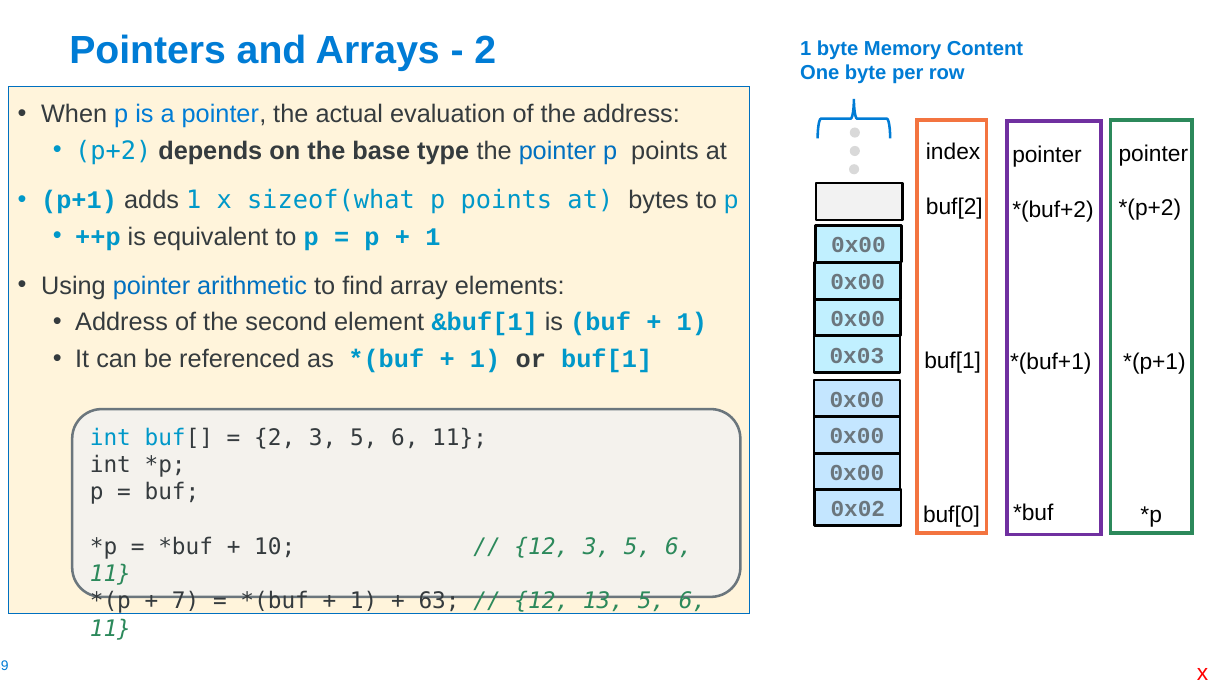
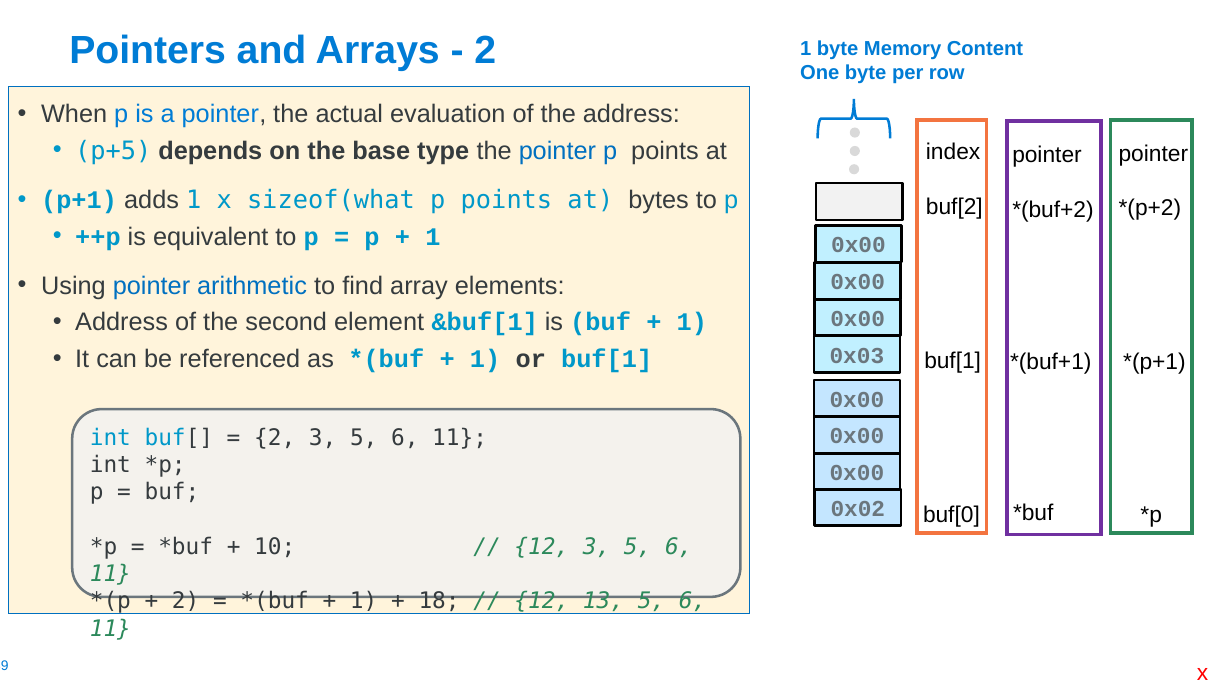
p+2: p+2 -> p+5
7 at (186, 601): 7 -> 2
63: 63 -> 18
